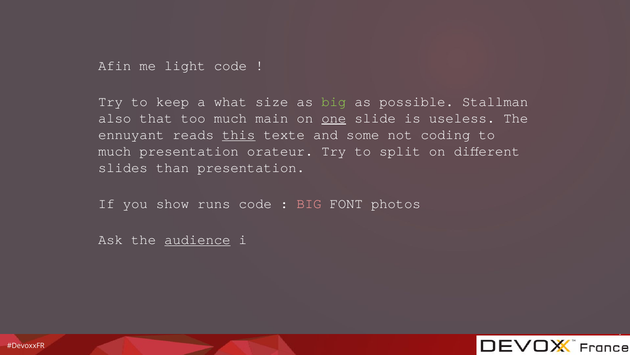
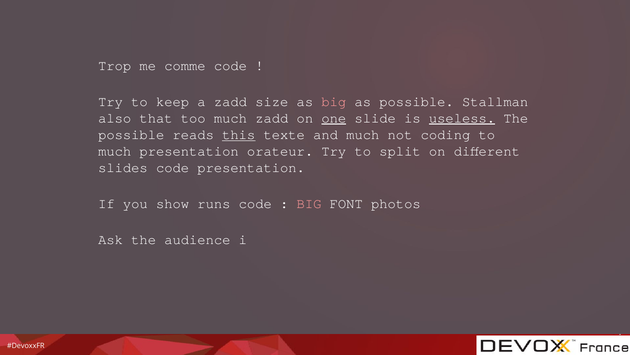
Afin: Afin -> Trop
light: light -> comme
a what: what -> zadd
big at (334, 101) colour: light green -> pink
much main: main -> zadd
useless underline: none -> present
ennuyant at (131, 134): ennuyant -> possible
and some: some -> much
slides than: than -> code
audience underline: present -> none
